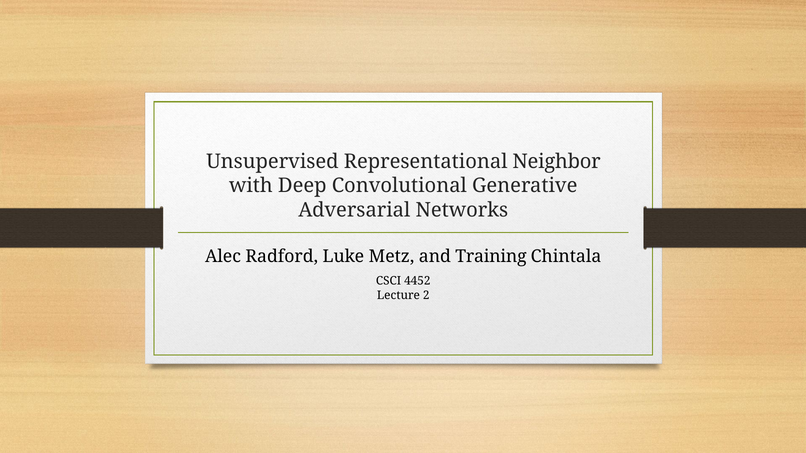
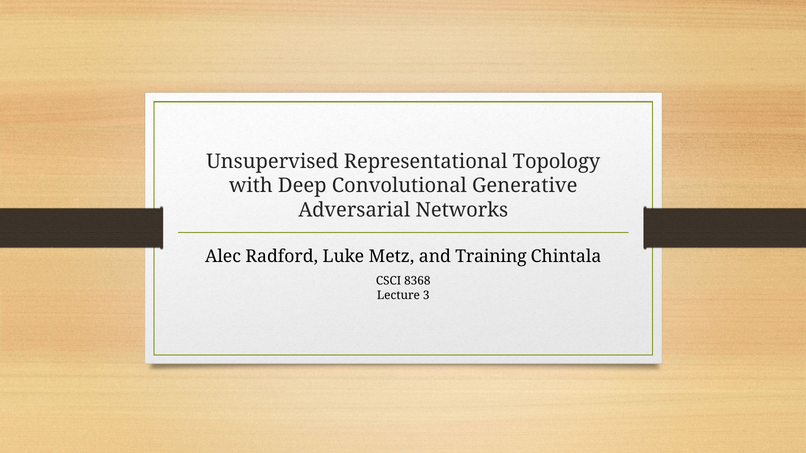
Neighbor: Neighbor -> Topology
4452: 4452 -> 8368
2: 2 -> 3
